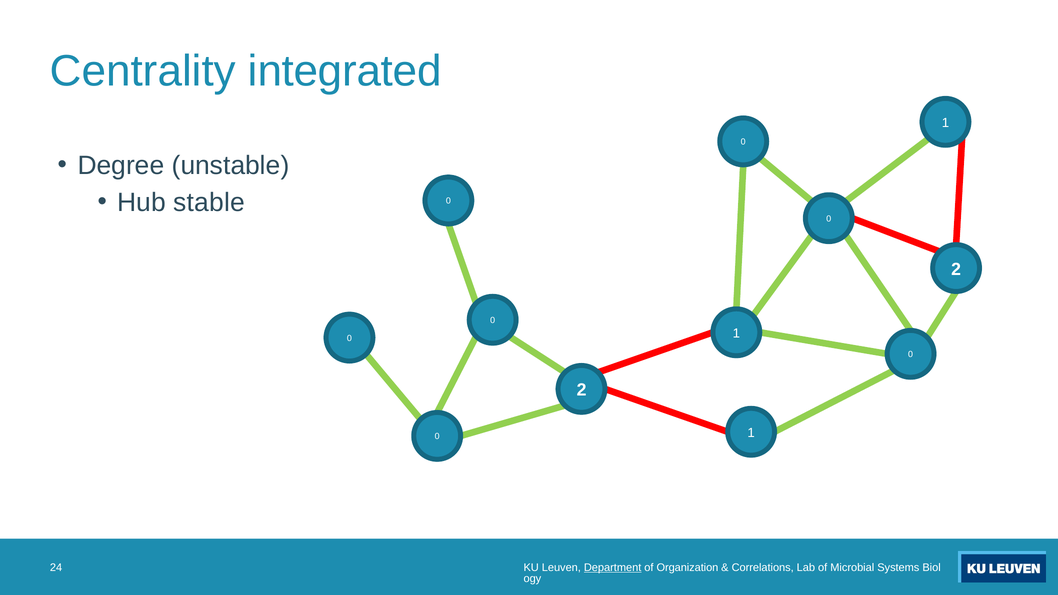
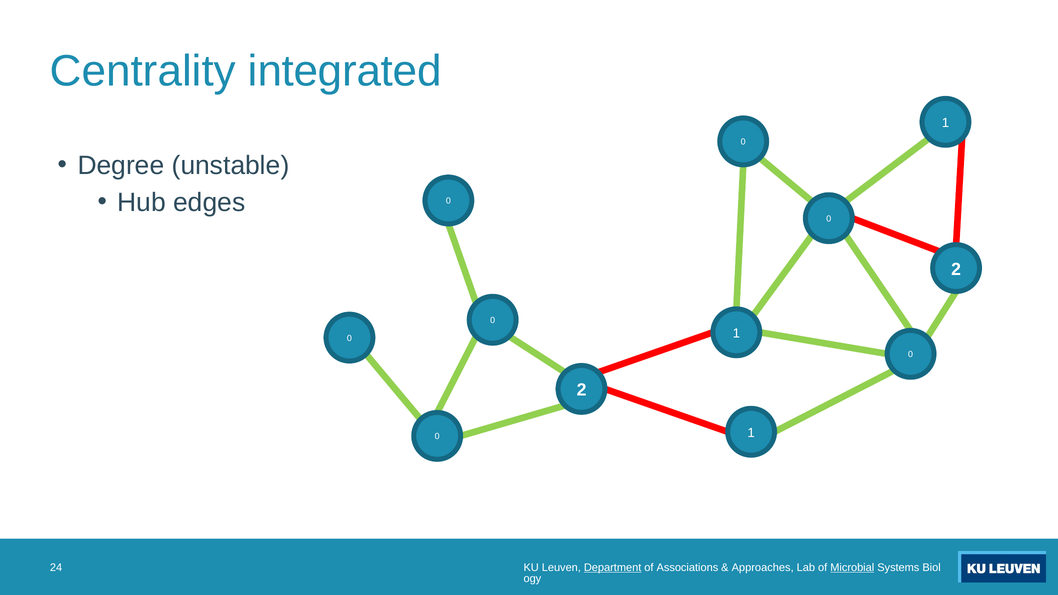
stable: stable -> edges
Organization: Organization -> Associations
Correlations: Correlations -> Approaches
Microbial underline: none -> present
